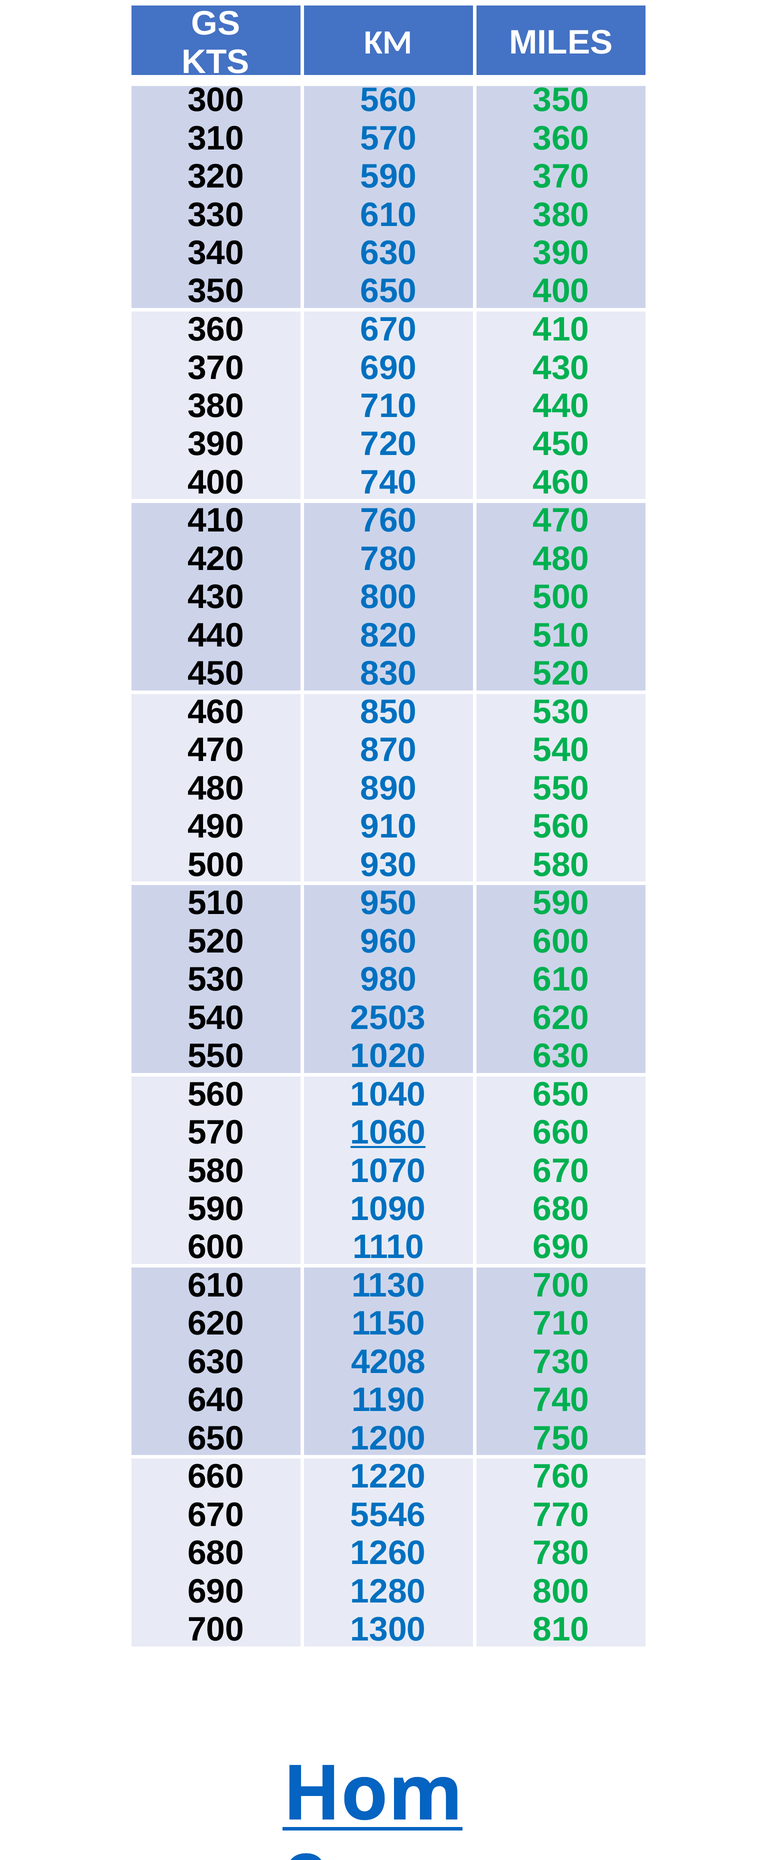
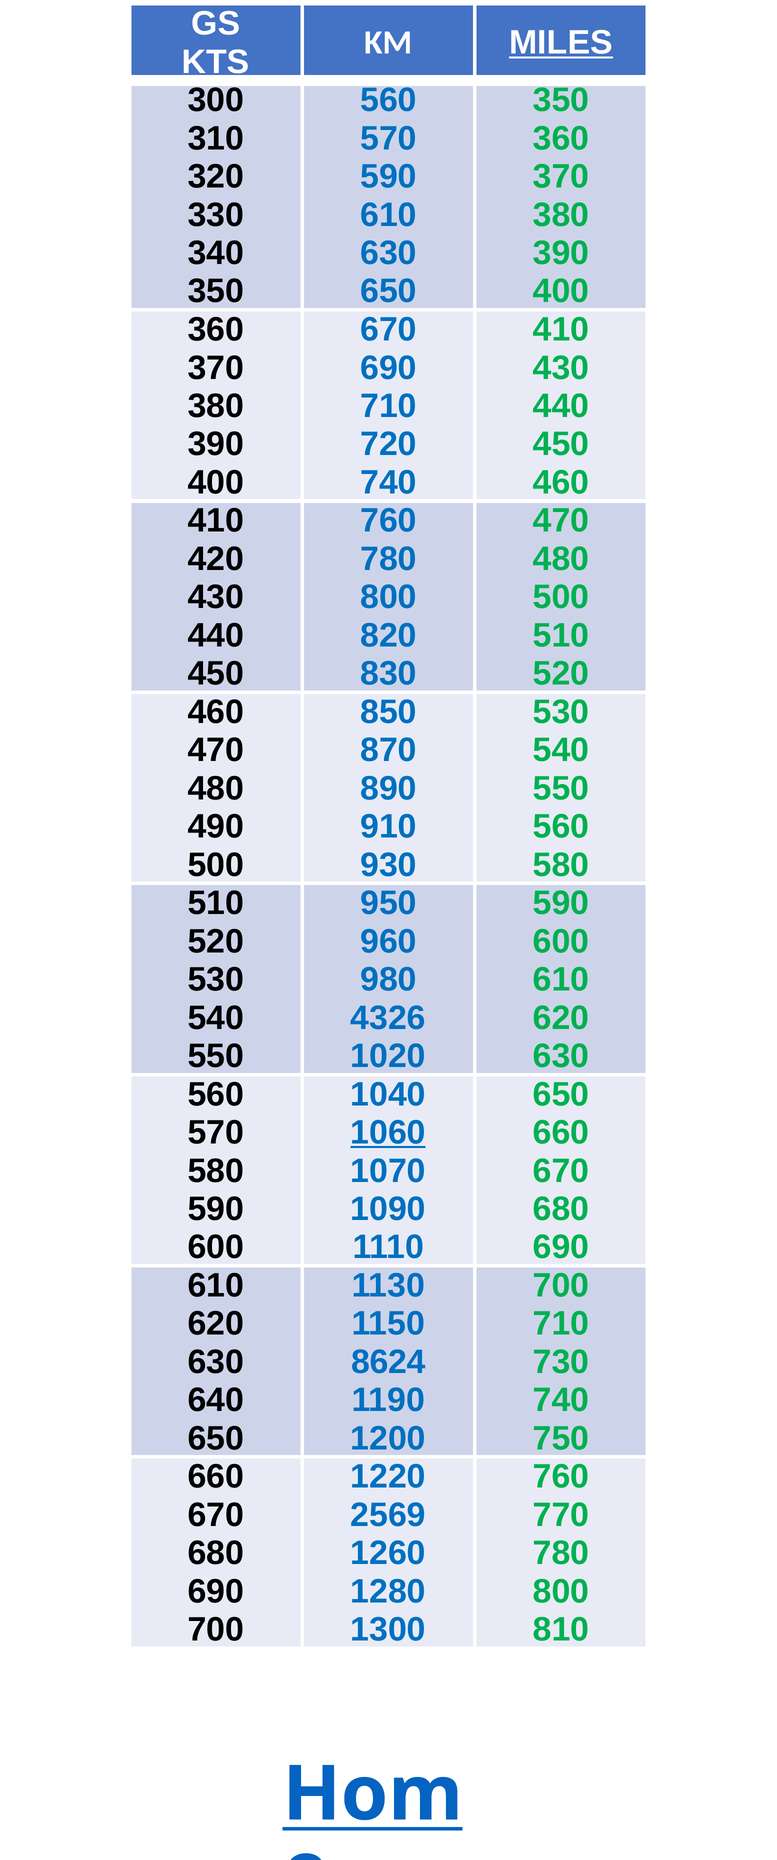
MILES underline: none -> present
2503: 2503 -> 4326
4208: 4208 -> 8624
5546: 5546 -> 2569
